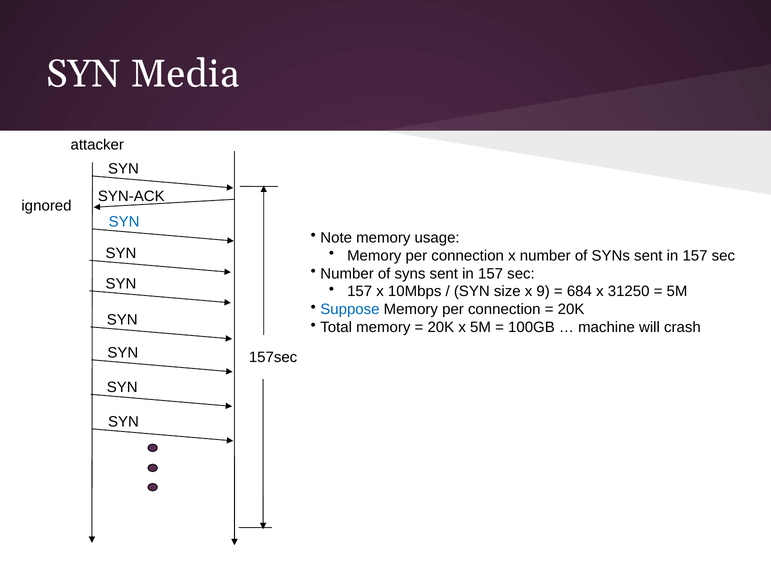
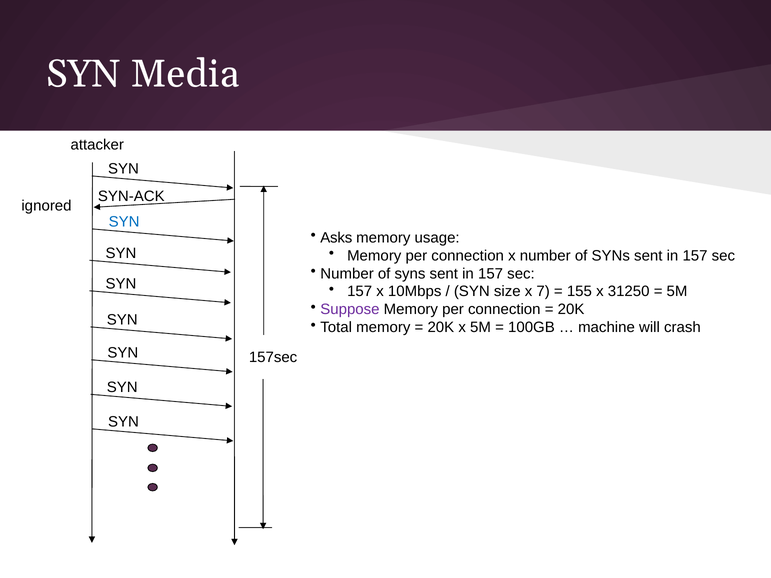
Note: Note -> Asks
9: 9 -> 7
684: 684 -> 155
Suppose colour: blue -> purple
